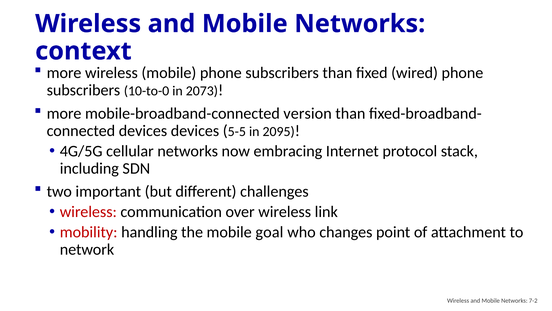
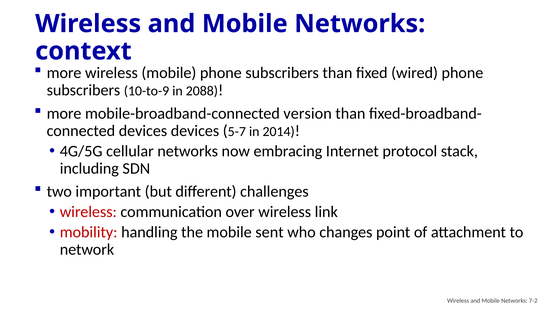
10-to-0: 10-to-0 -> 10-to-9
2073: 2073 -> 2088
5-5: 5-5 -> 5-7
2095: 2095 -> 2014
goal: goal -> sent
